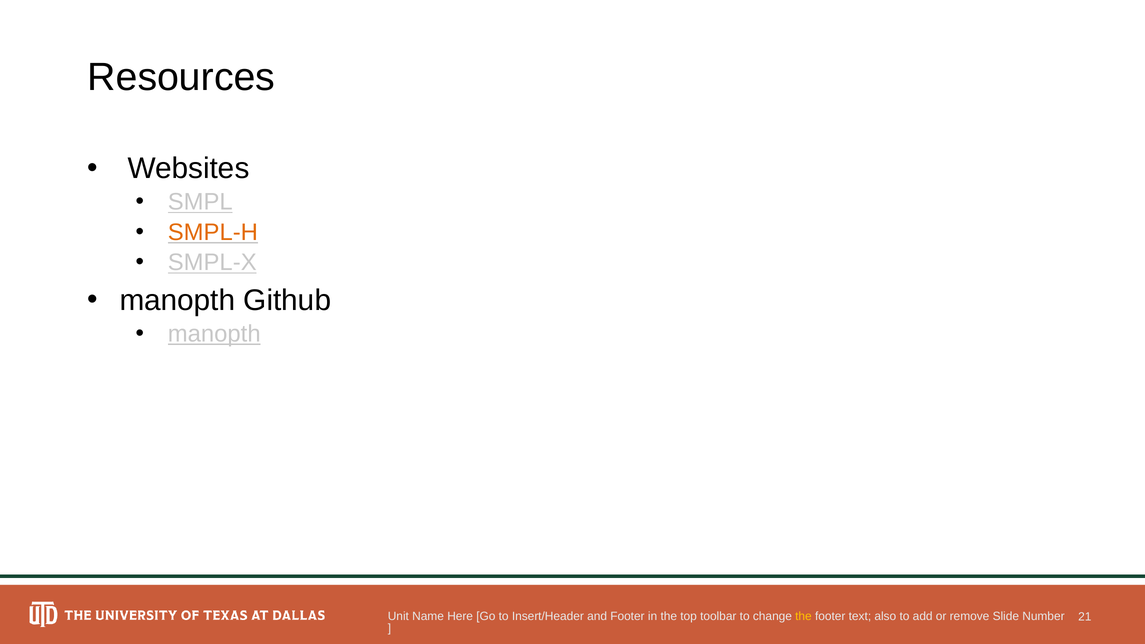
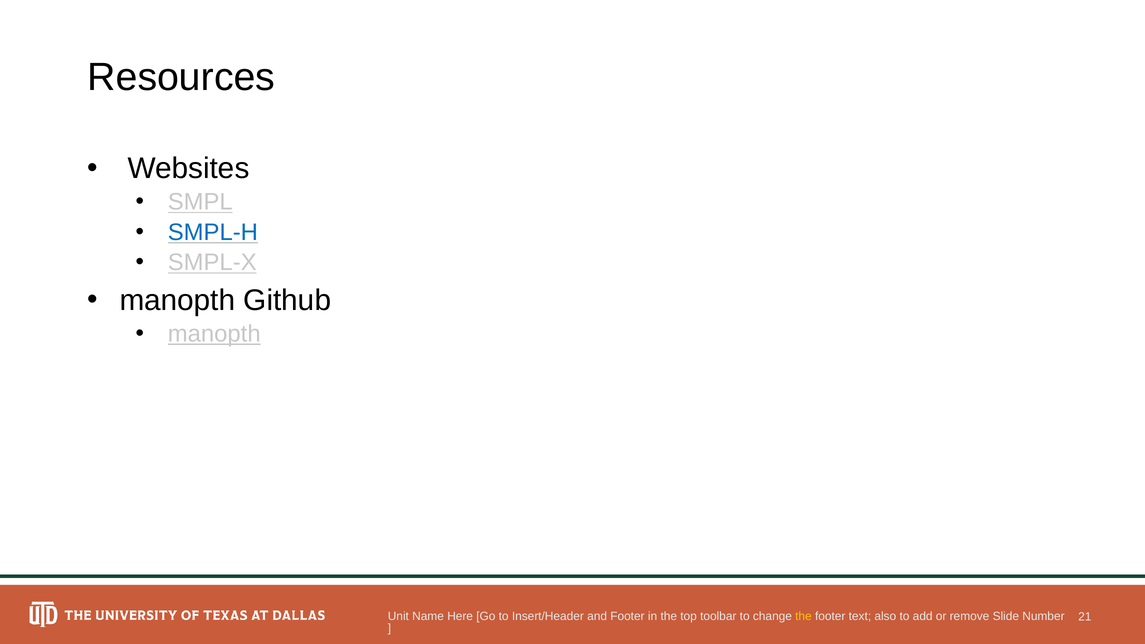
SMPL-H colour: orange -> blue
